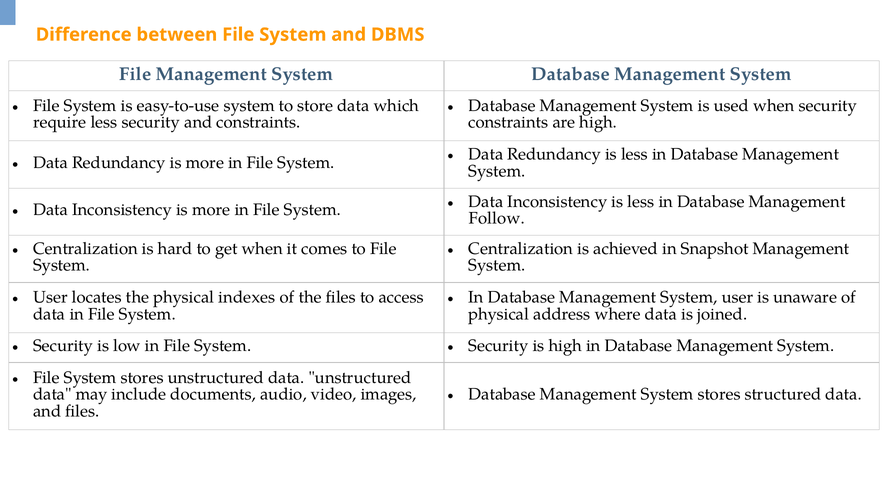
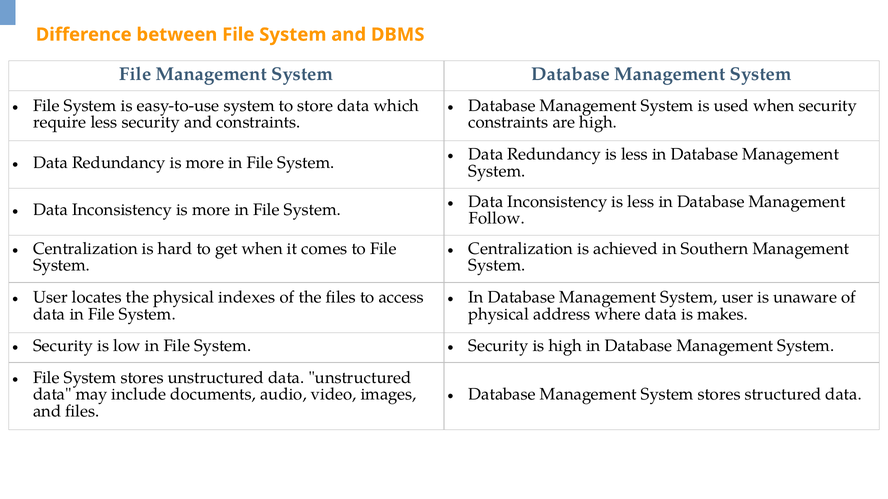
Snapshot: Snapshot -> Southern
joined: joined -> makes
